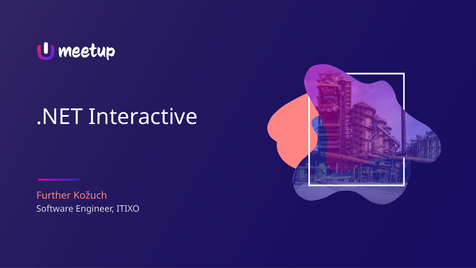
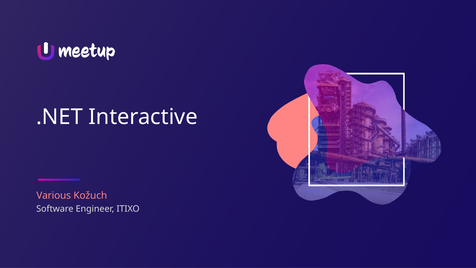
Further: Further -> Various
